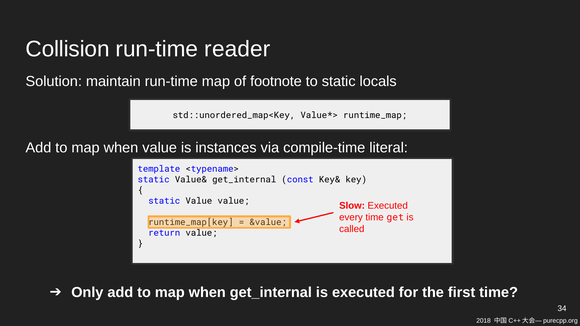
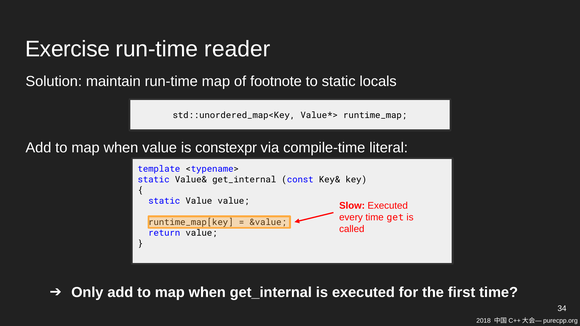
Collision: Collision -> Exercise
instances: instances -> constexpr
